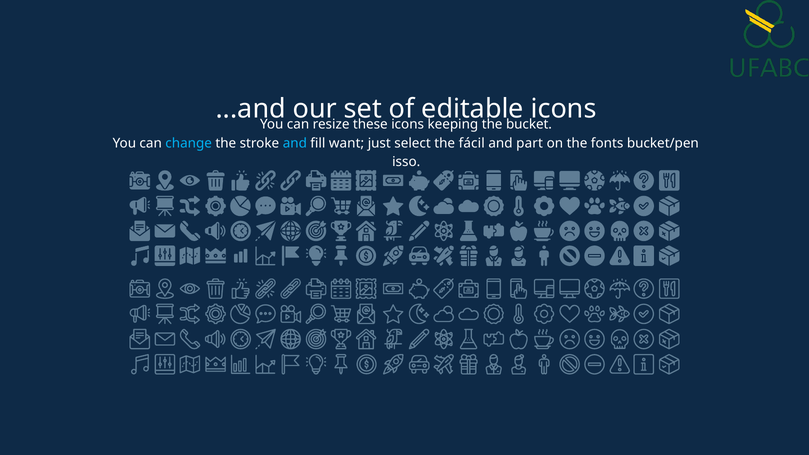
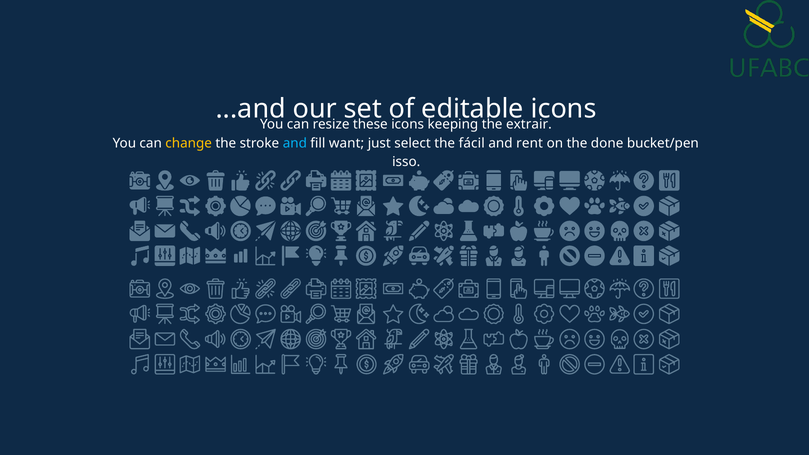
bucket: bucket -> extrair
change colour: light blue -> yellow
part: part -> rent
fonts: fonts -> done
